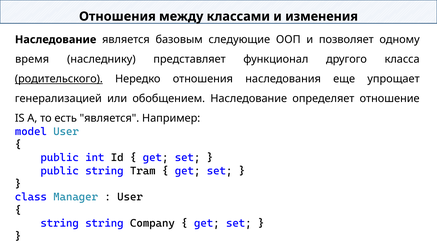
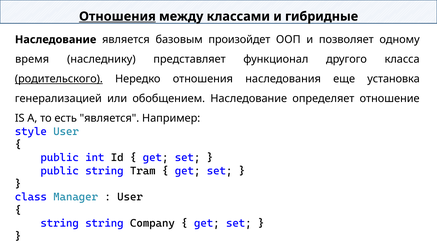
Отношения at (117, 16) underline: none -> present
изменения: изменения -> гибридные
следующие: следующие -> произойдет
упрощает: упрощает -> установка
model: model -> style
